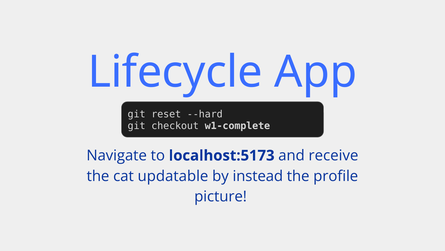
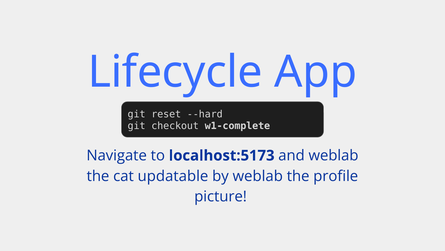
and receive: receive -> weblab
by instead: instead -> weblab
